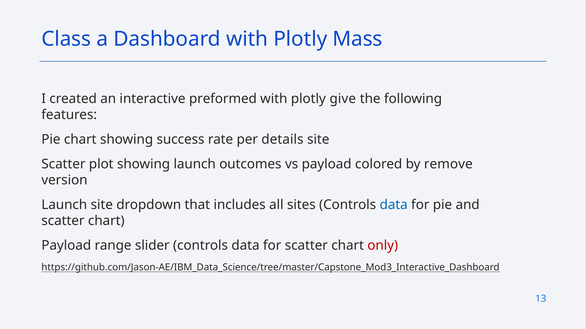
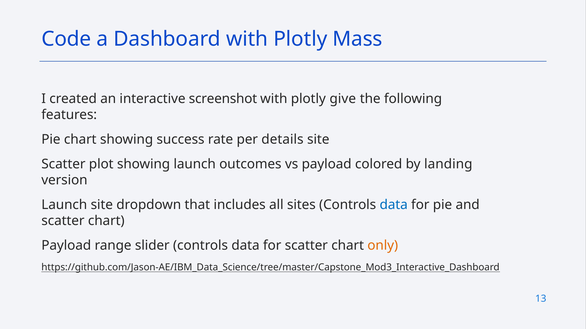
Class: Class -> Code
preformed: preformed -> screenshot
remove: remove -> landing
only colour: red -> orange
